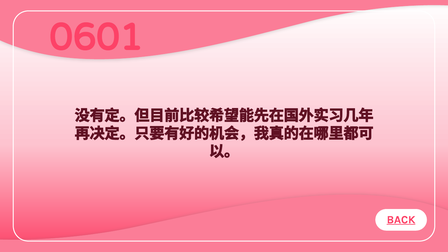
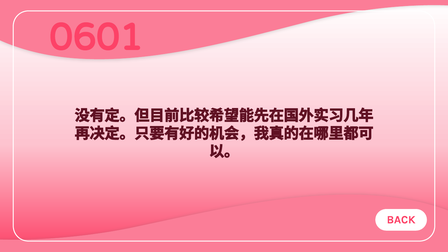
BACK underline: present -> none
